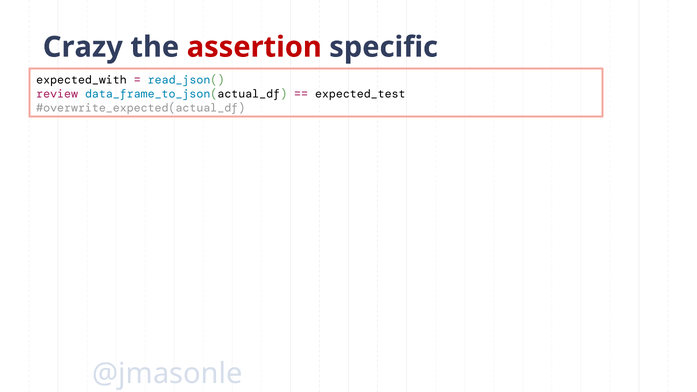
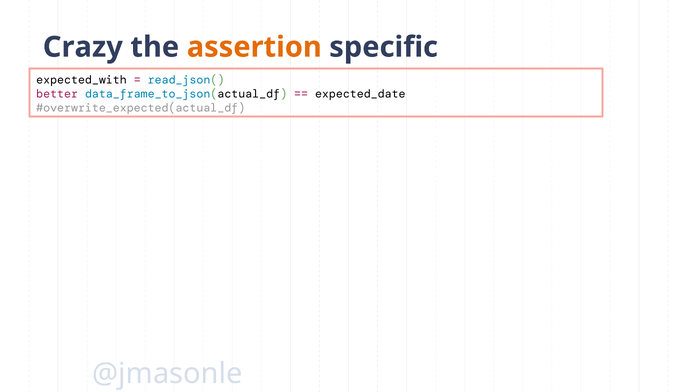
assertion colour: red -> orange
review: review -> better
expected_test: expected_test -> expected_date
